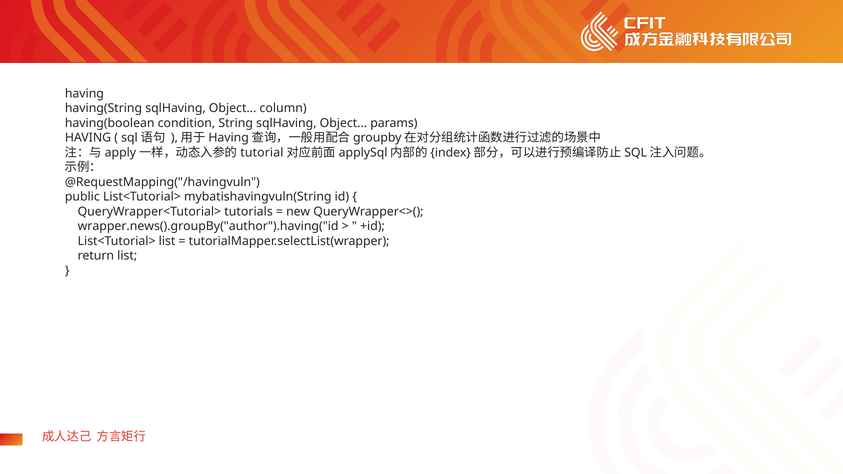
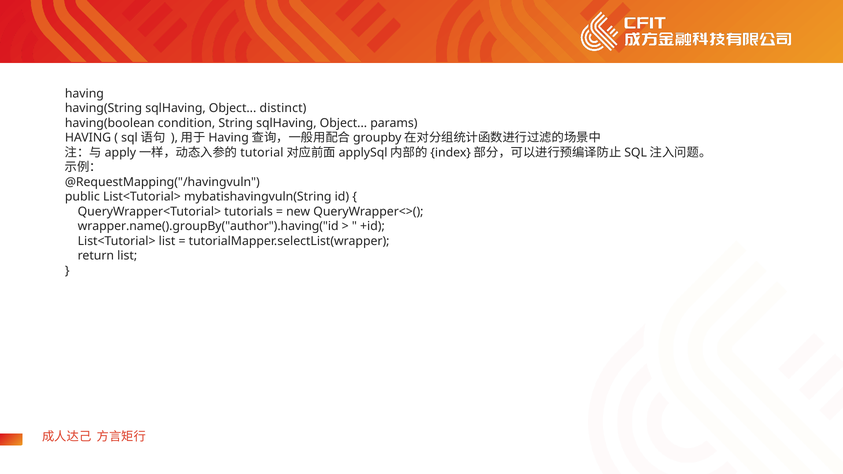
column: column -> distinct
wrapper.news().groupBy("author").having("id: wrapper.news().groupBy("author").having("id -> wrapper.name().groupBy("author").having("id
